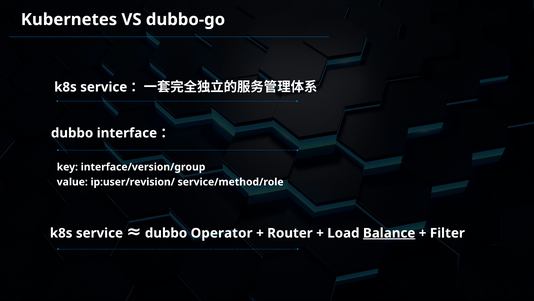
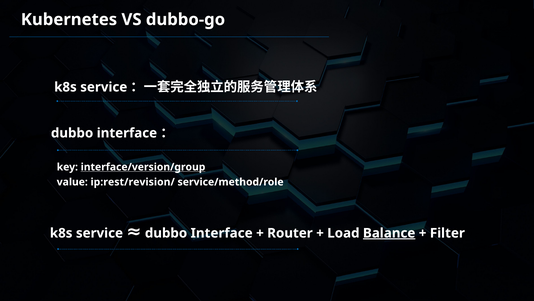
interface/version/group underline: none -> present
ip:user/revision/: ip:user/revision/ -> ip:rest/revision/
Operator at (222, 233): Operator -> Interface
